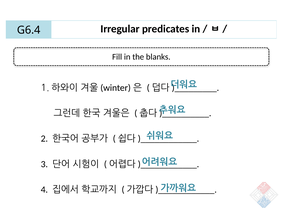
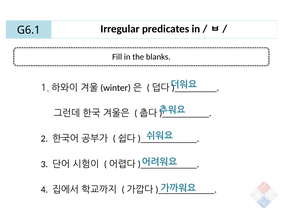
G6.4: G6.4 -> G6.1
